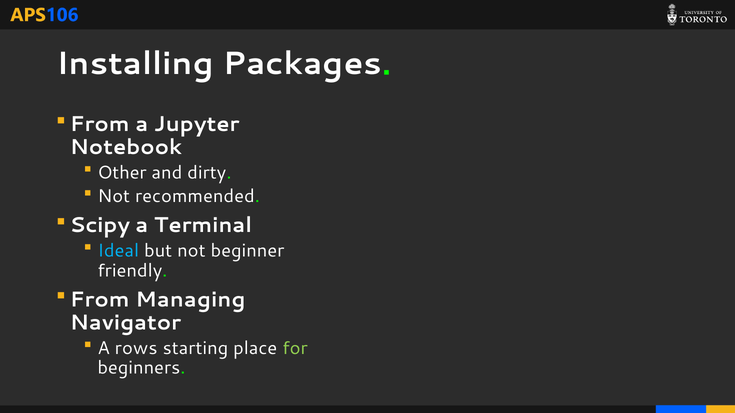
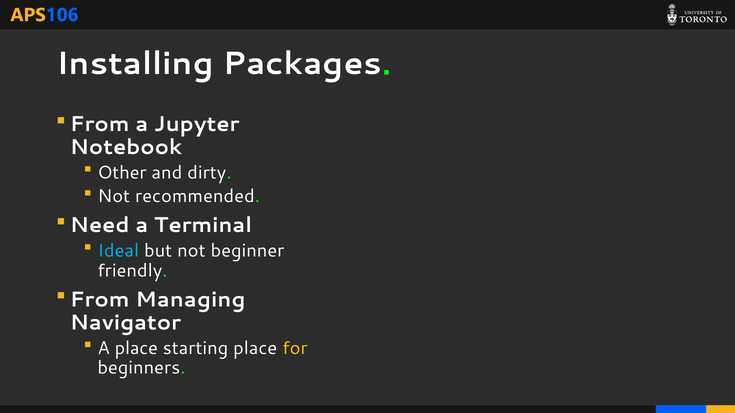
Scipy: Scipy -> Need
A rows: rows -> place
for colour: light green -> yellow
